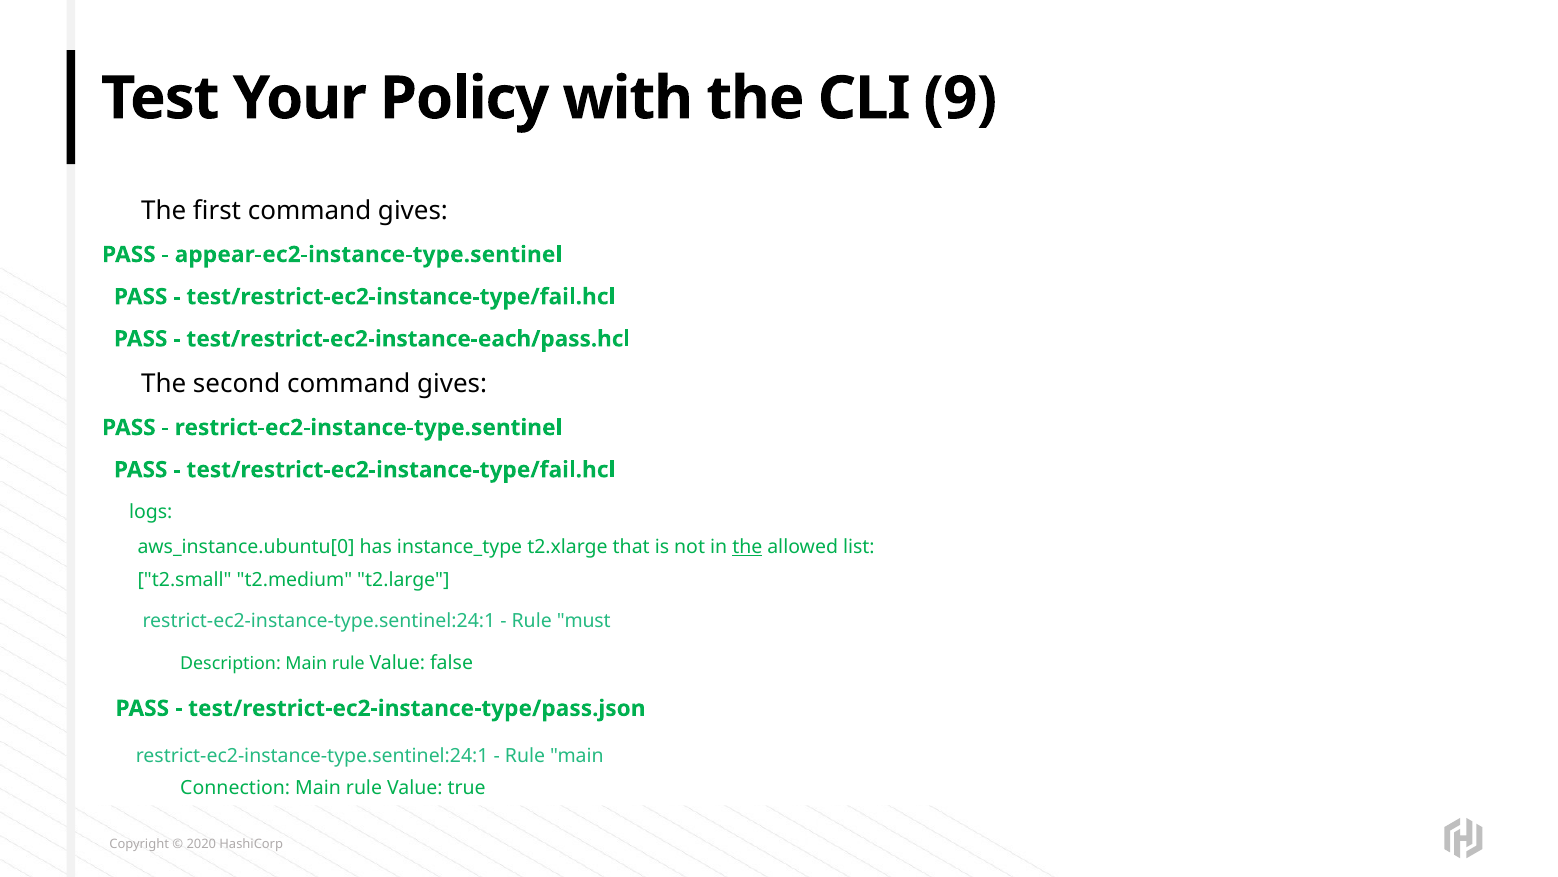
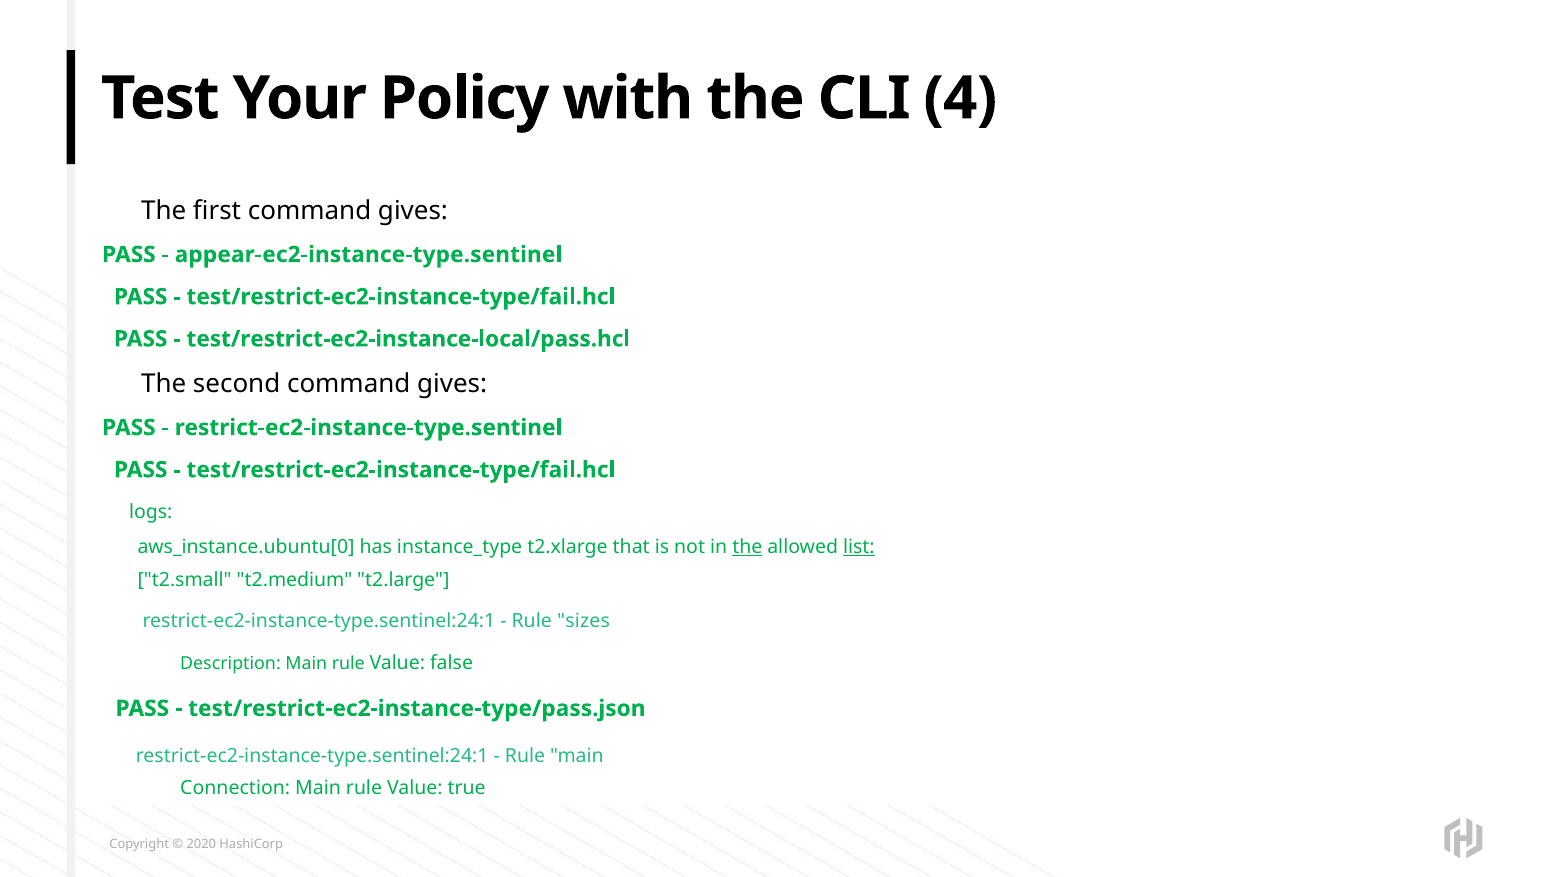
9: 9 -> 4
test/restrict-ec2-instance-each/pass.hcl: test/restrict-ec2-instance-each/pass.hcl -> test/restrict-ec2-instance-local/pass.hcl
list underline: none -> present
must: must -> sizes
